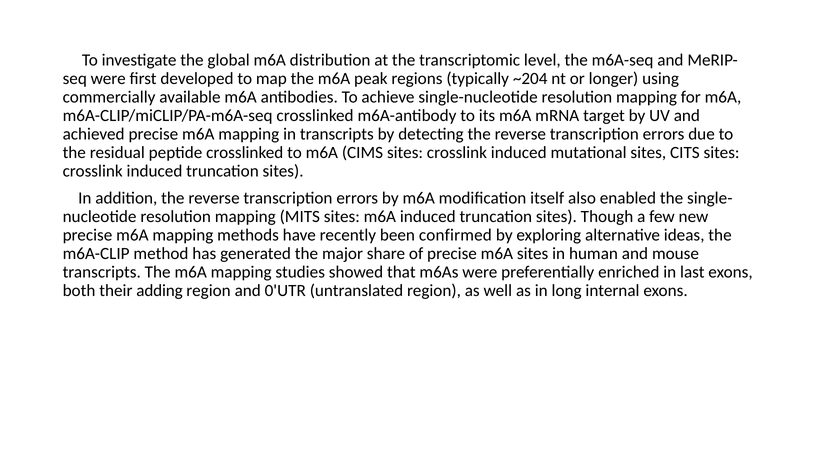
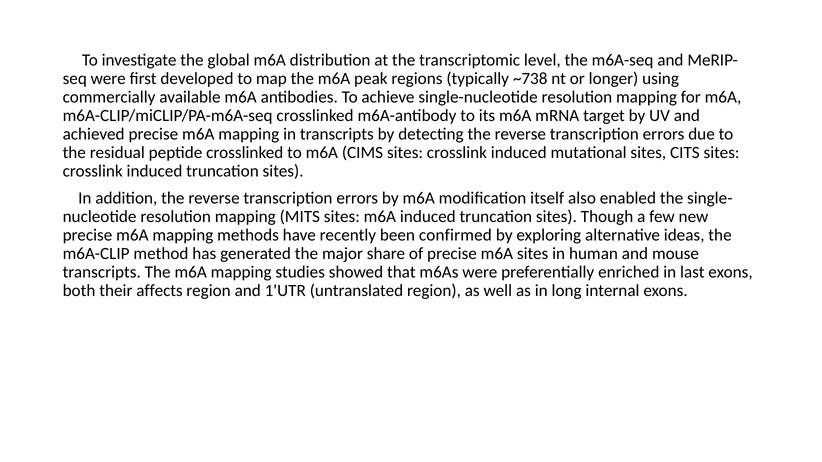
~204: ~204 -> ~738
adding: adding -> affects
0'UTR: 0'UTR -> 1'UTR
